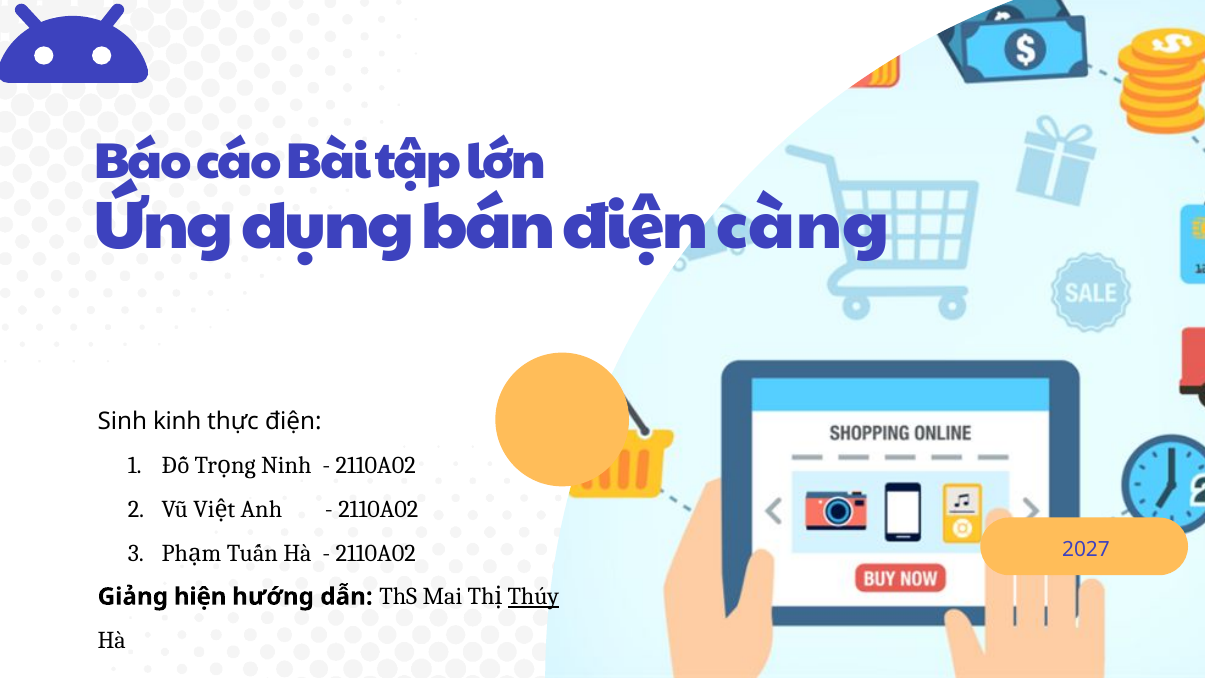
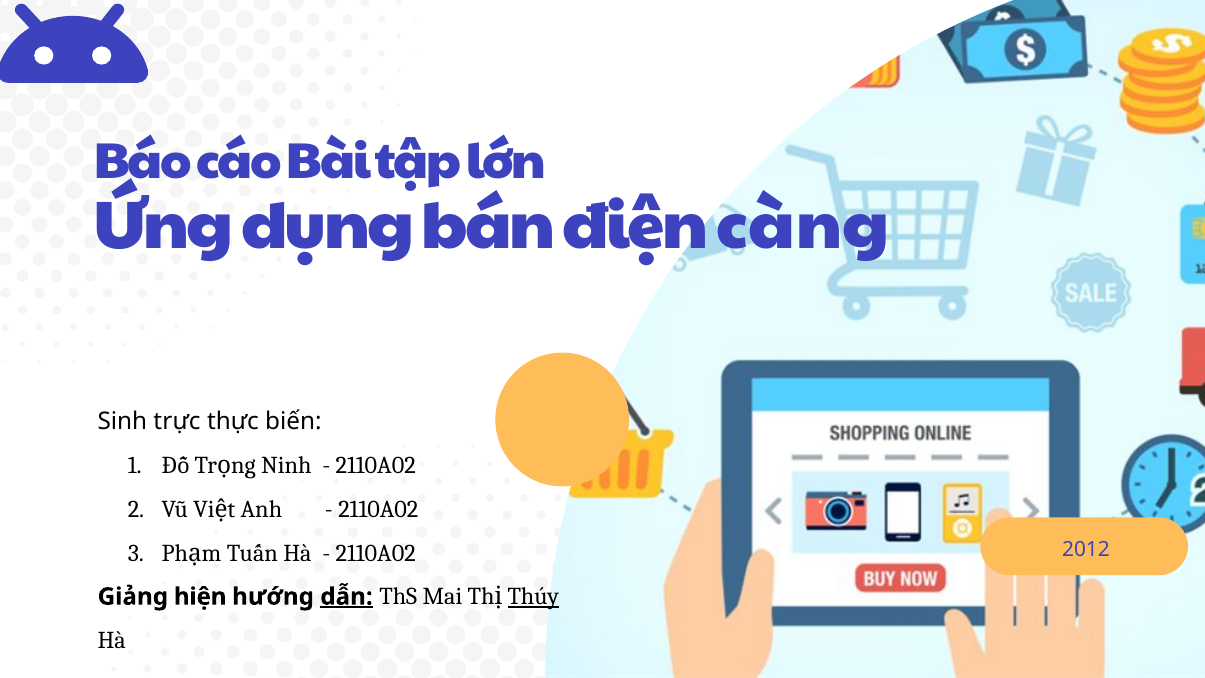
kinh: kinh -> trực
thực điện: điện -> biến
2027: 2027 -> 2012
dẫn underline: none -> present
